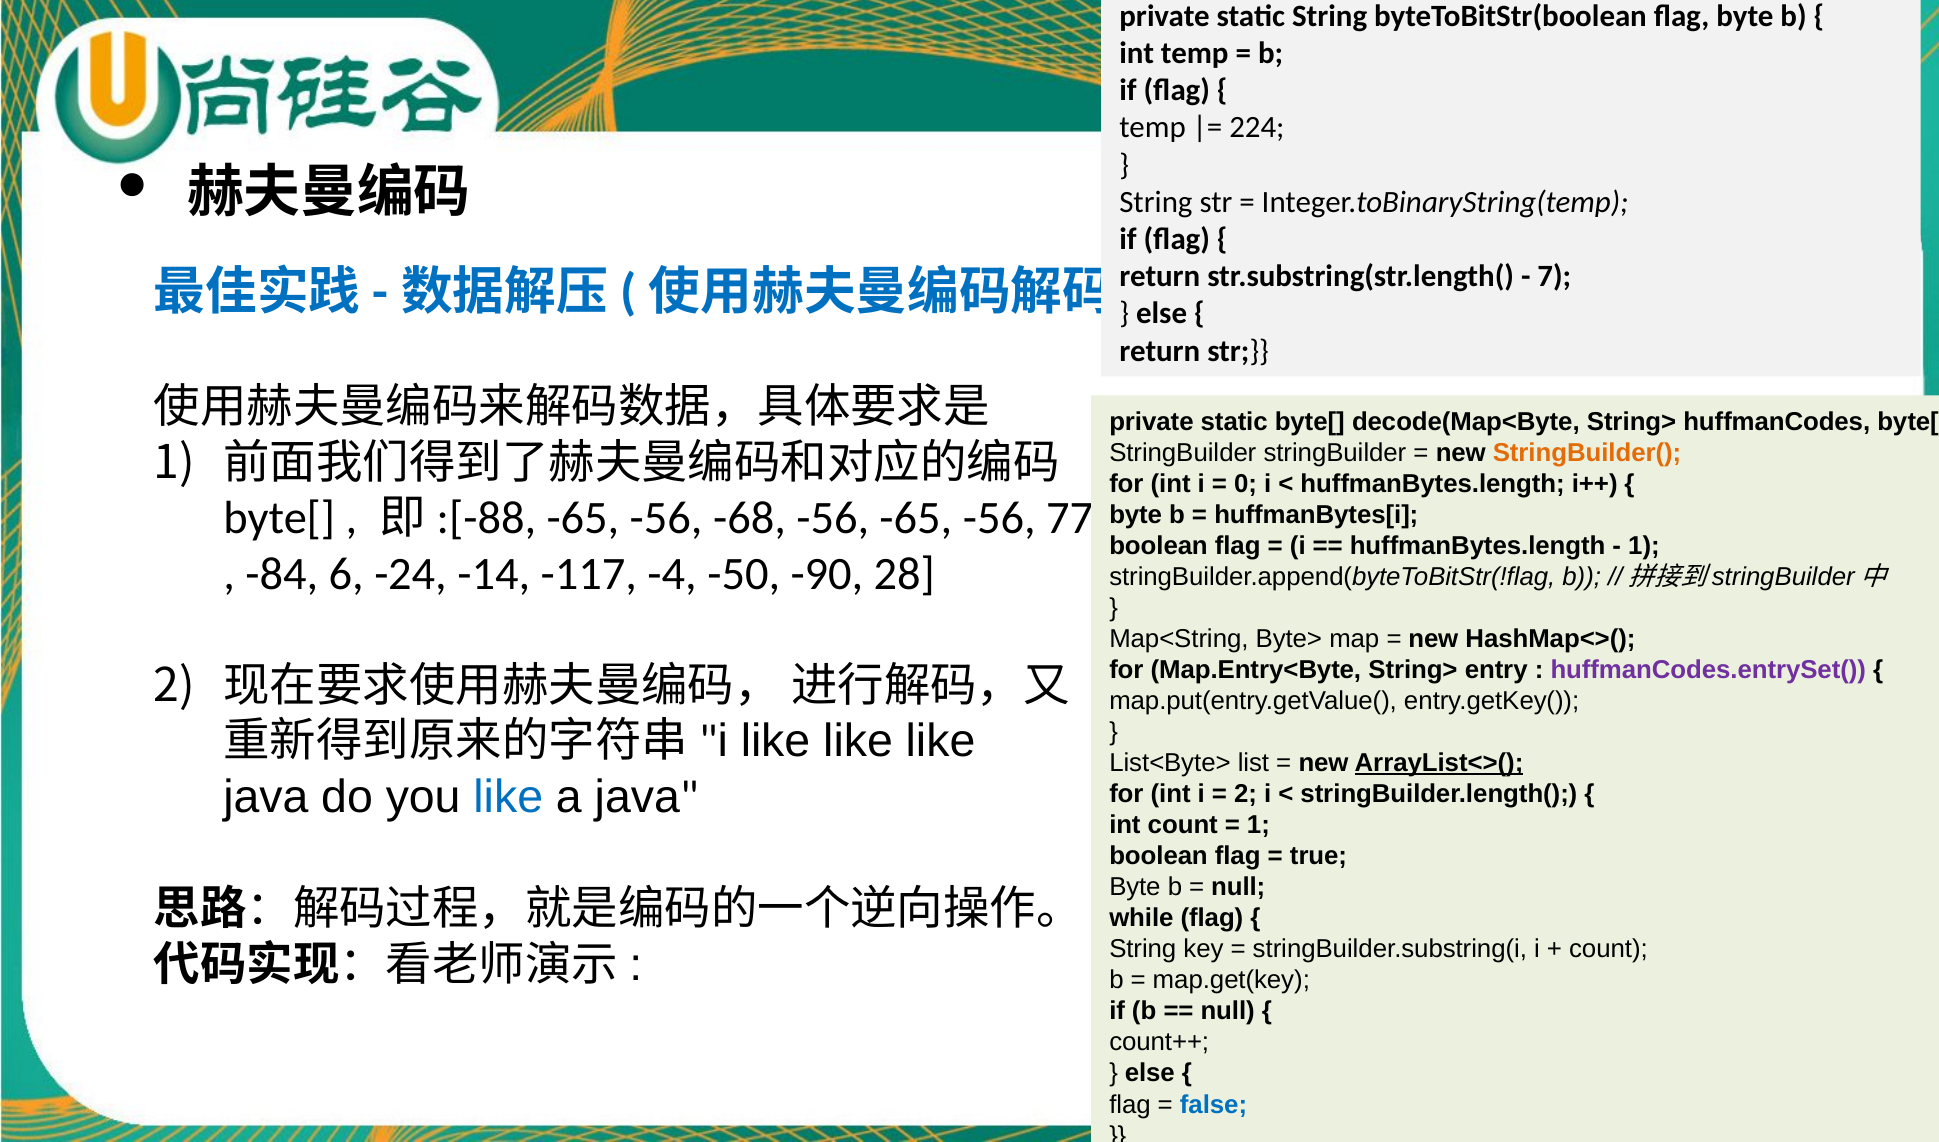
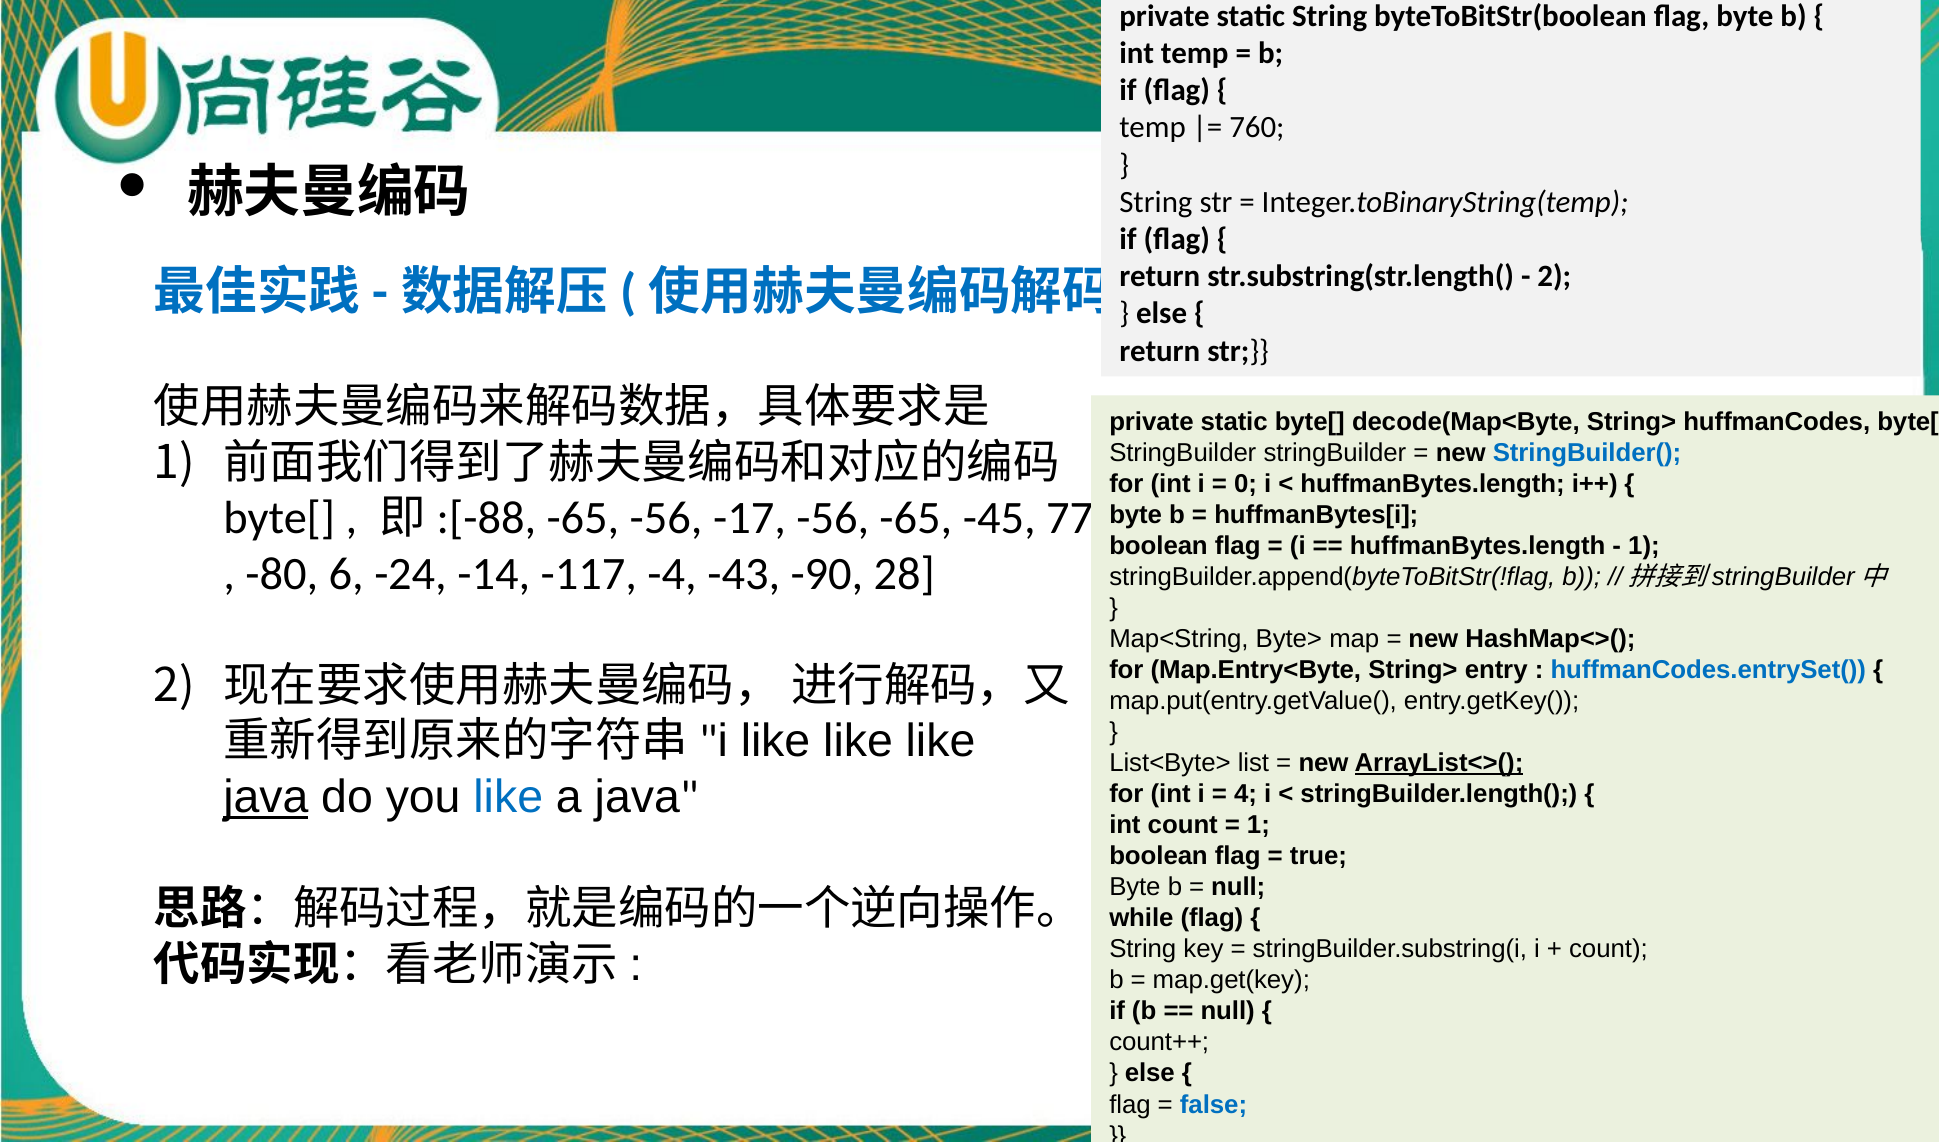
224: 224 -> 760
7 at (1554, 276): 7 -> 2
StringBuilder( colour: orange -> blue
-68: -68 -> -17
-56 -65 -56: -56 -> -45
-84: -84 -> -80
-50: -50 -> -43
huffmanCodes.entrySet( colour: purple -> blue
java at (266, 797) underline: none -> present
2 at (1246, 794): 2 -> 4
